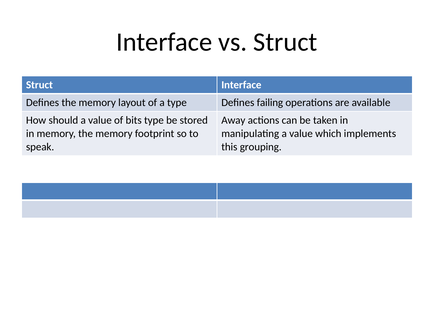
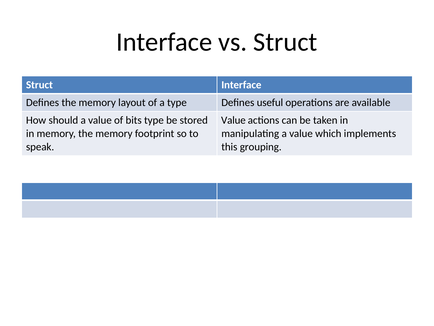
failing: failing -> useful
Away at (233, 120): Away -> Value
